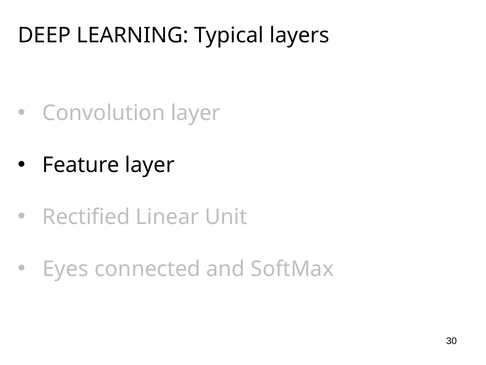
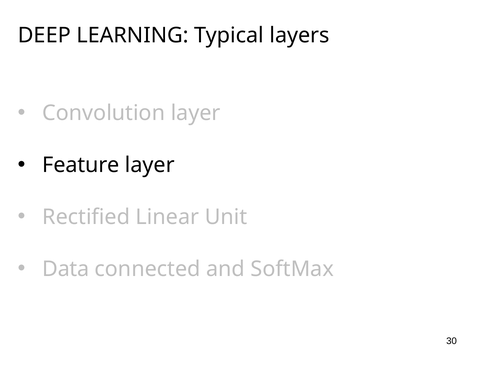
Eyes: Eyes -> Data
